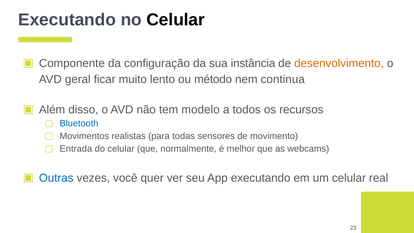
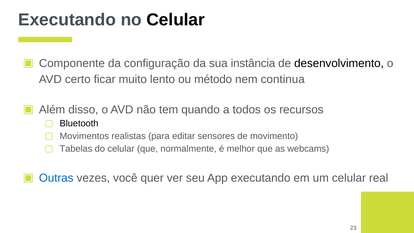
desenvolvimento colour: orange -> black
geral: geral -> certo
modelo: modelo -> quando
Bluetooth colour: blue -> black
todas: todas -> editar
Entrada: Entrada -> Tabelas
